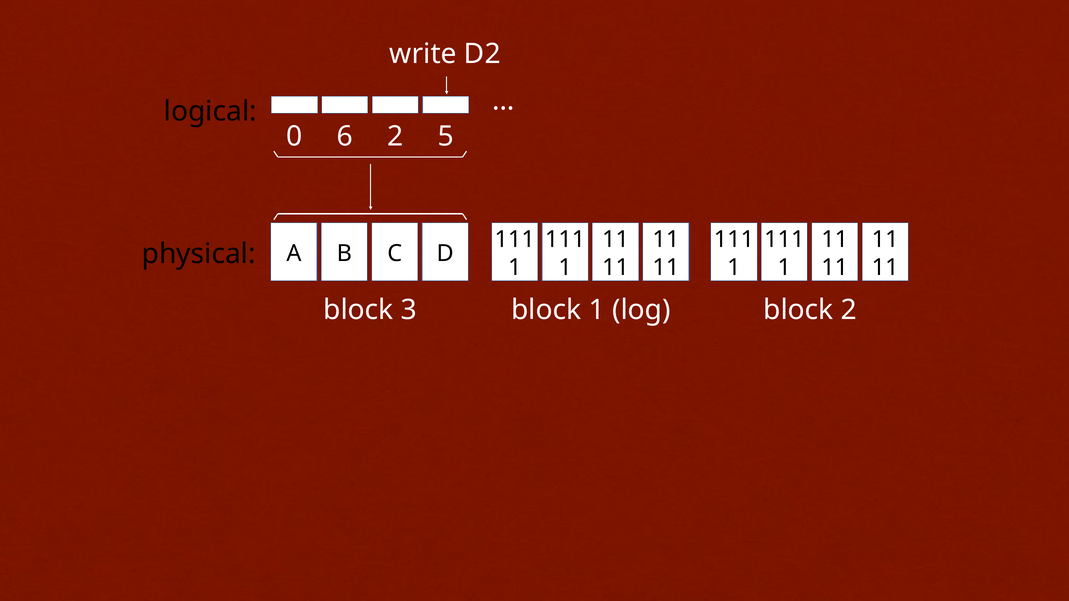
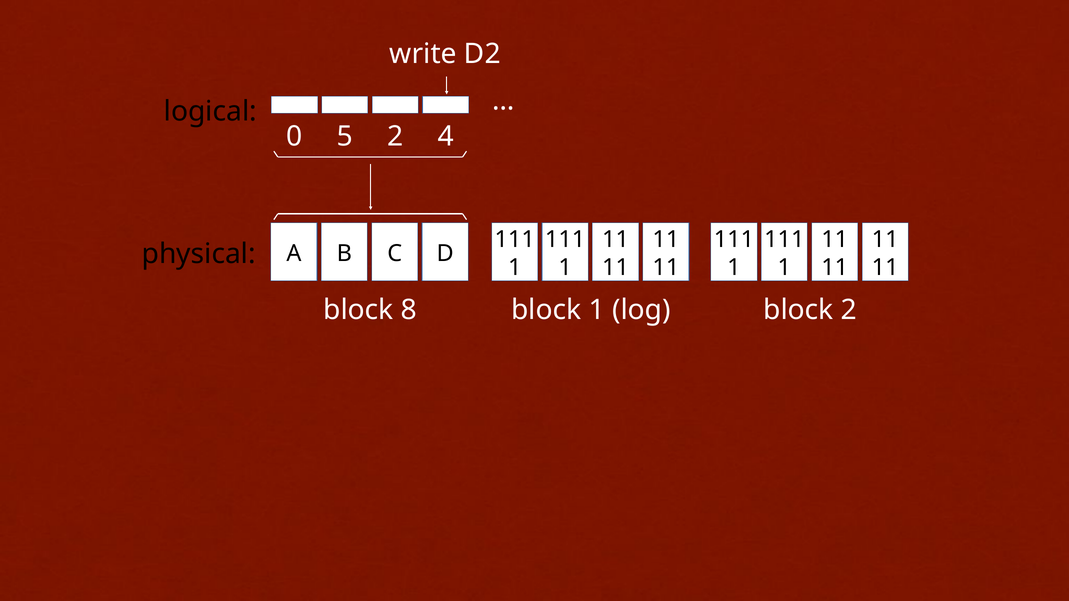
6: 6 -> 5
5: 5 -> 4
3: 3 -> 8
